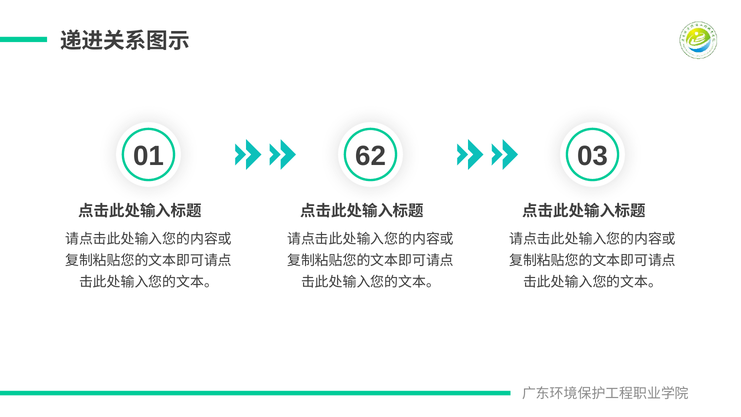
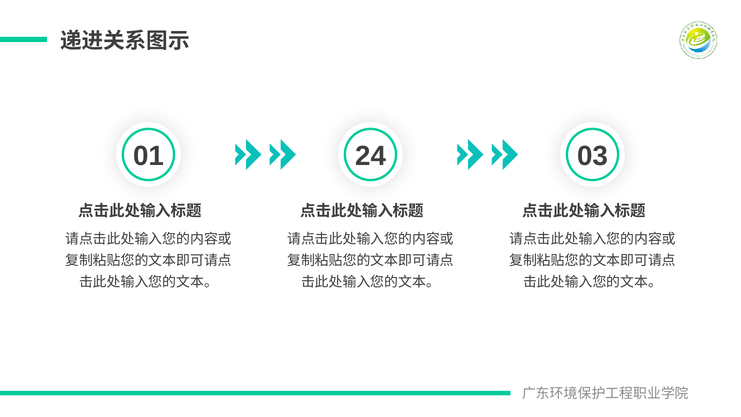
62: 62 -> 24
